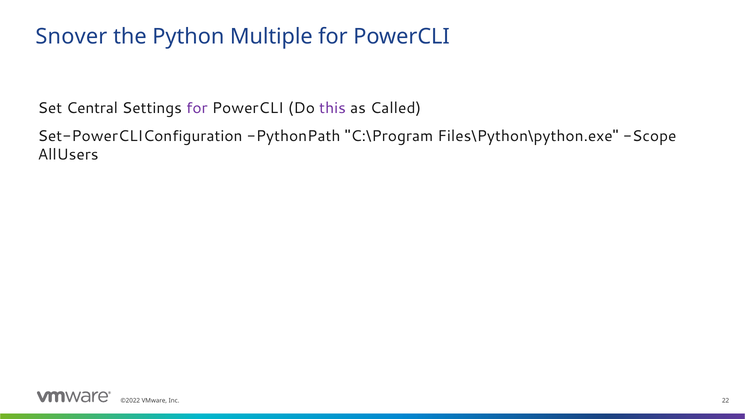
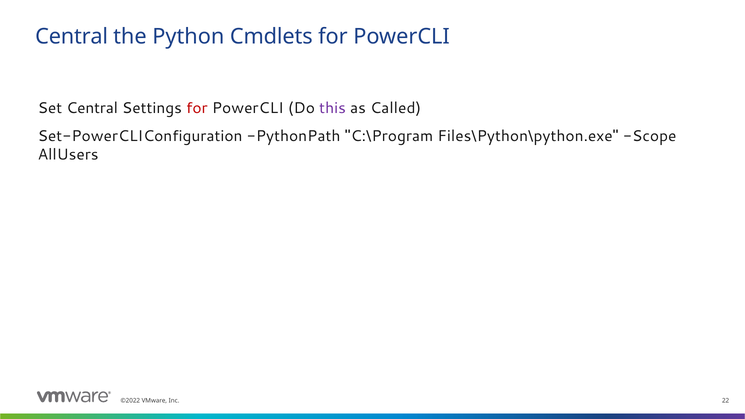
Snover at (71, 37): Snover -> Central
Multiple: Multiple -> Cmdlets
for at (197, 108) colour: purple -> red
